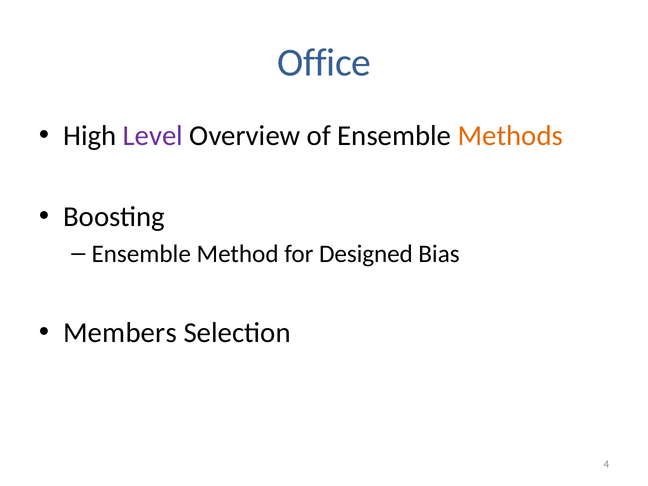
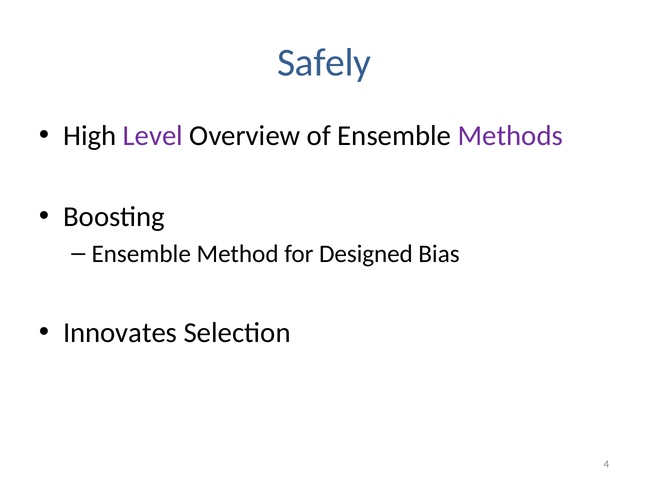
Office: Office -> Safely
Methods colour: orange -> purple
Members: Members -> Innovates
